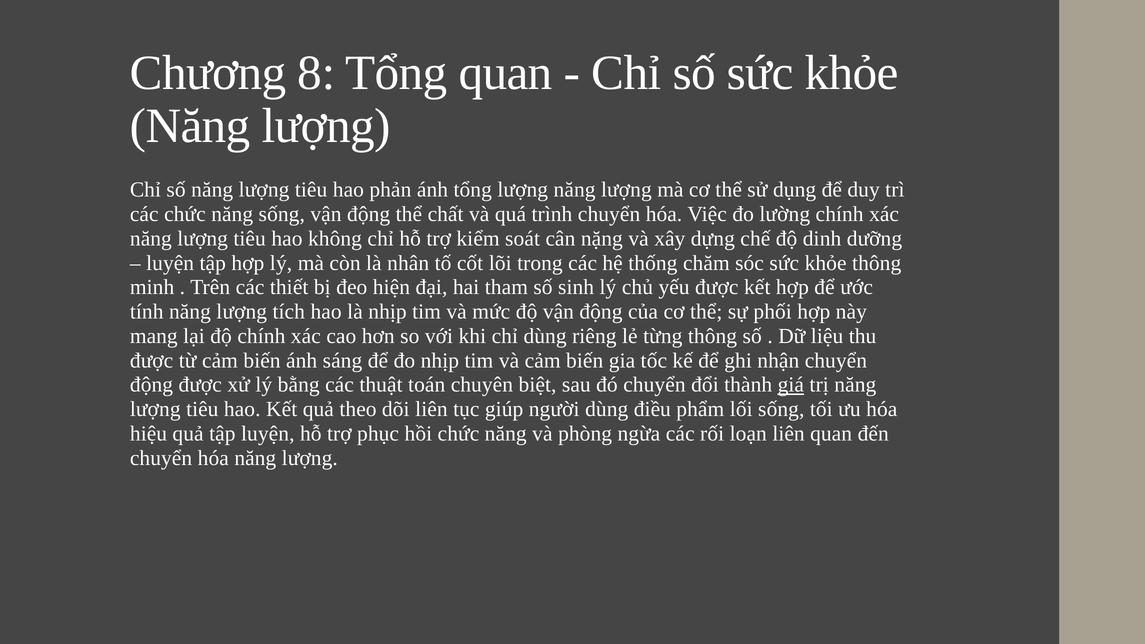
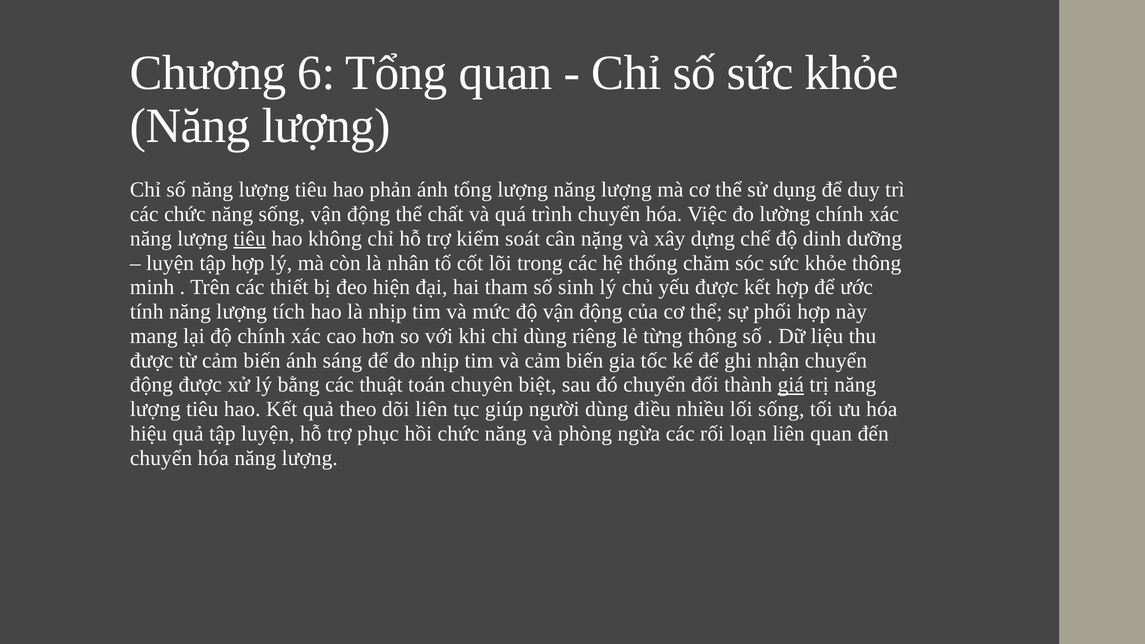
8: 8 -> 6
tiêu at (250, 239) underline: none -> present
phẩm: phẩm -> nhiều
